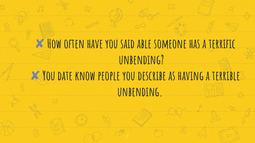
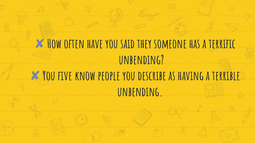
able: able -> they
date: date -> five
